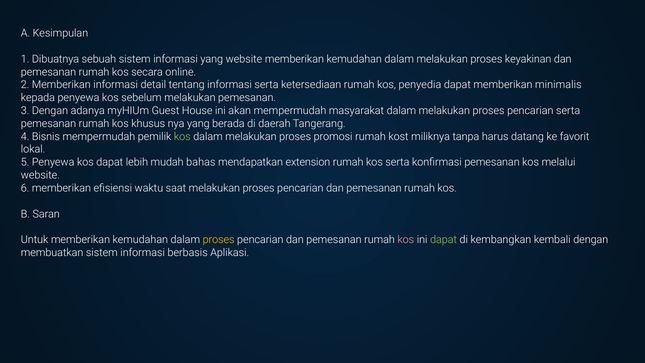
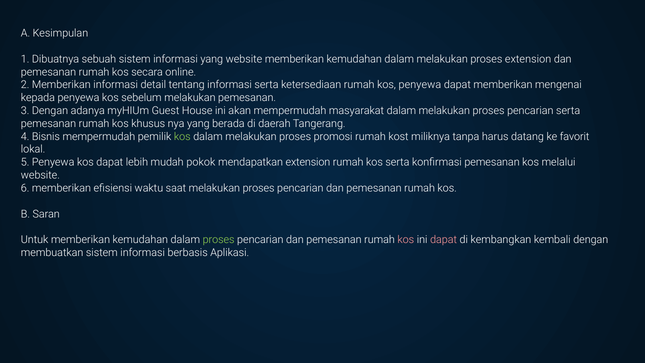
proses keyakinan: keyakinan -> extension
kos penyedia: penyedia -> penyewa
minimalis: minimalis -> mengenai
bahas: bahas -> pokok
proses at (219, 240) colour: yellow -> light green
dapat at (444, 240) colour: light green -> pink
